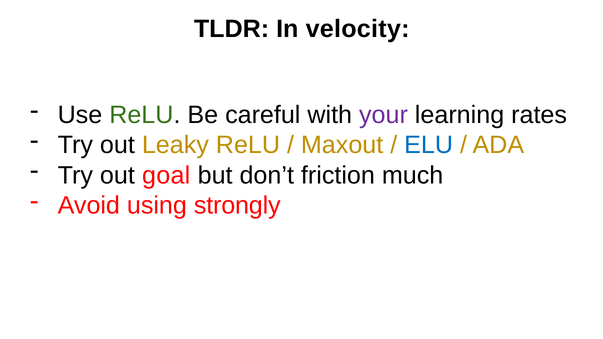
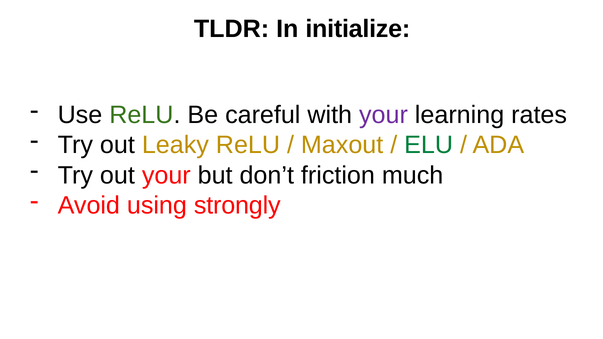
velocity: velocity -> initialize
ELU colour: blue -> green
out goal: goal -> your
